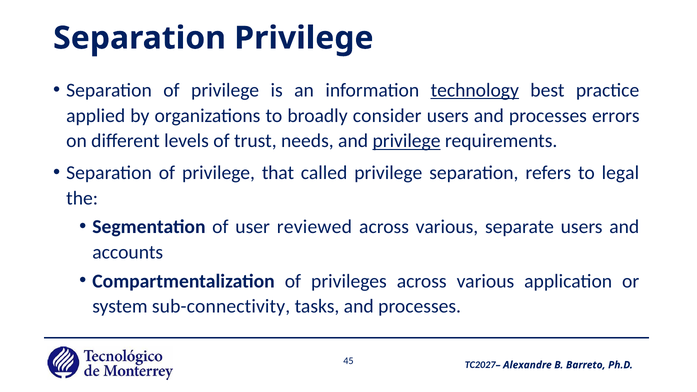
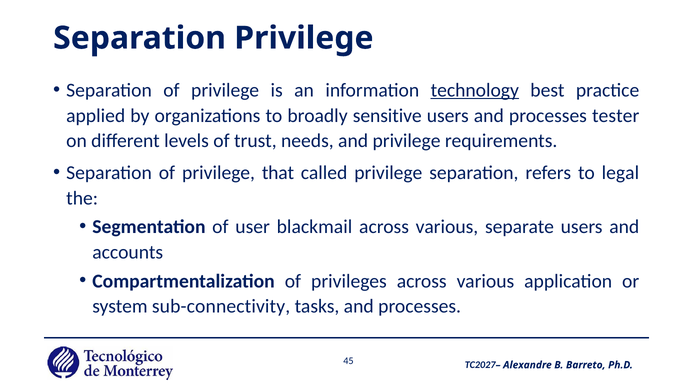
consider: consider -> sensitive
errors: errors -> tester
privilege at (407, 141) underline: present -> none
reviewed: reviewed -> blackmail
